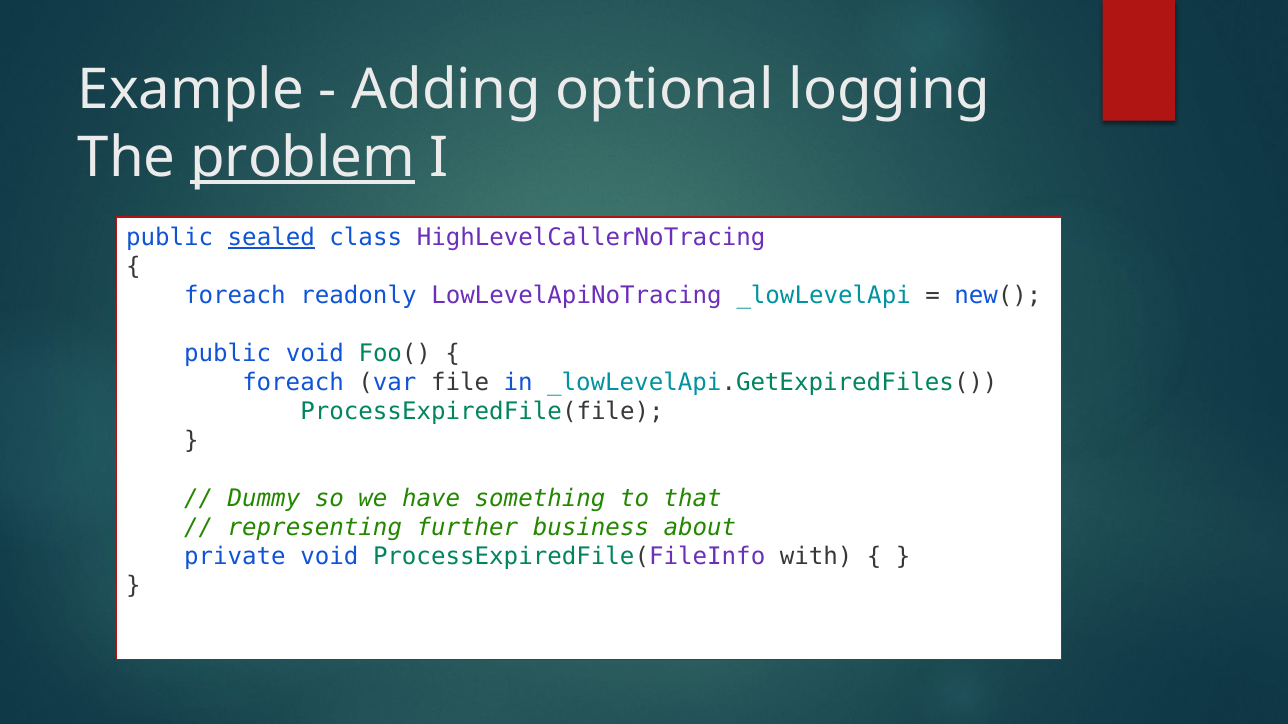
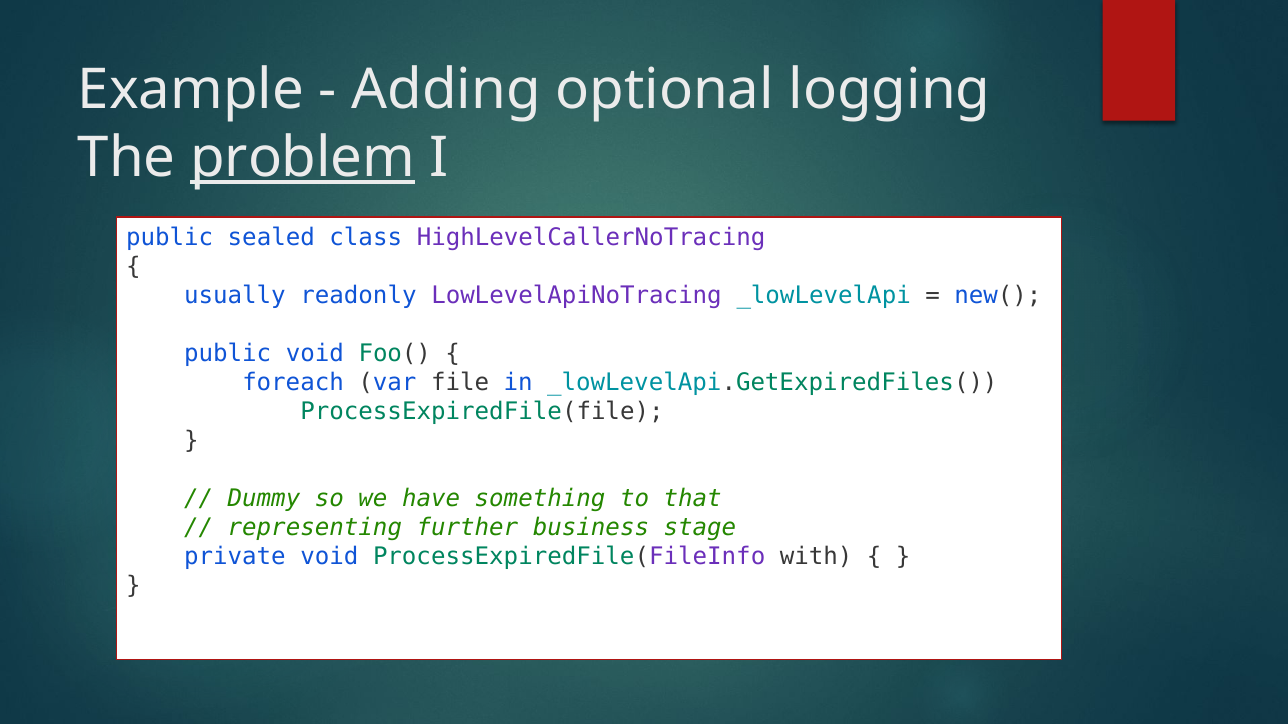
sealed underline: present -> none
foreach at (235, 296): foreach -> usually
about: about -> stage
